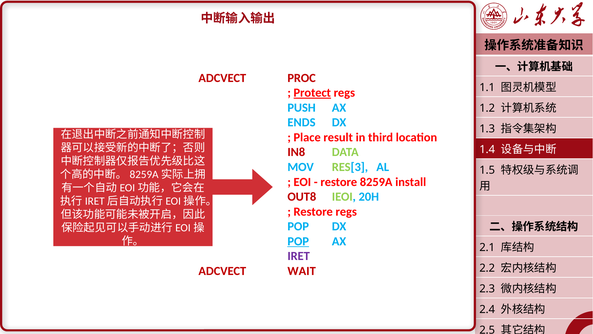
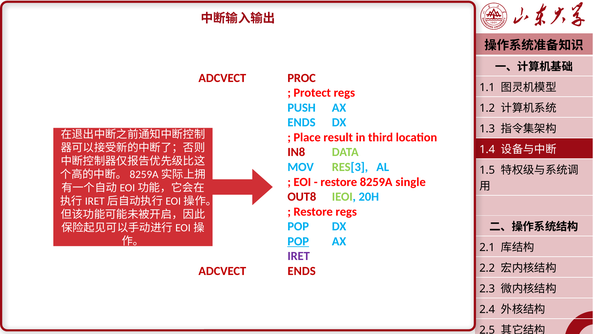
Protect underline: present -> none
install: install -> single
ADCVECT WAIT: WAIT -> ENDS
